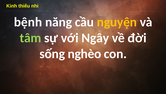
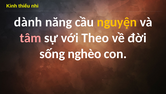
bệnh: bệnh -> dành
tâm colour: light green -> pink
Ngây: Ngây -> Theo
